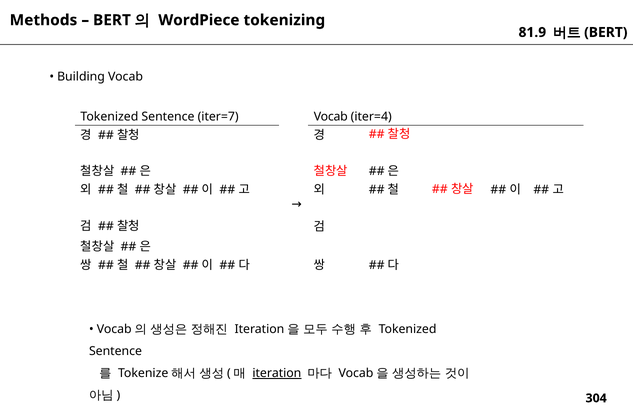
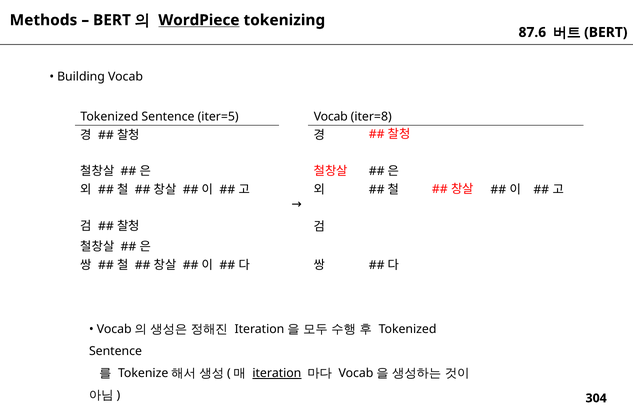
WordPiece underline: none -> present
81.9: 81.9 -> 87.6
iter=7: iter=7 -> iter=5
iter=4: iter=4 -> iter=8
